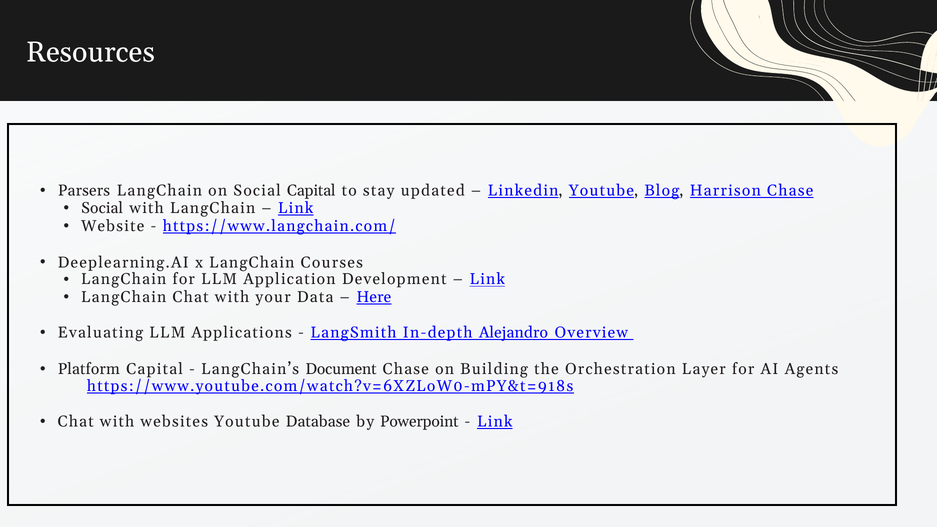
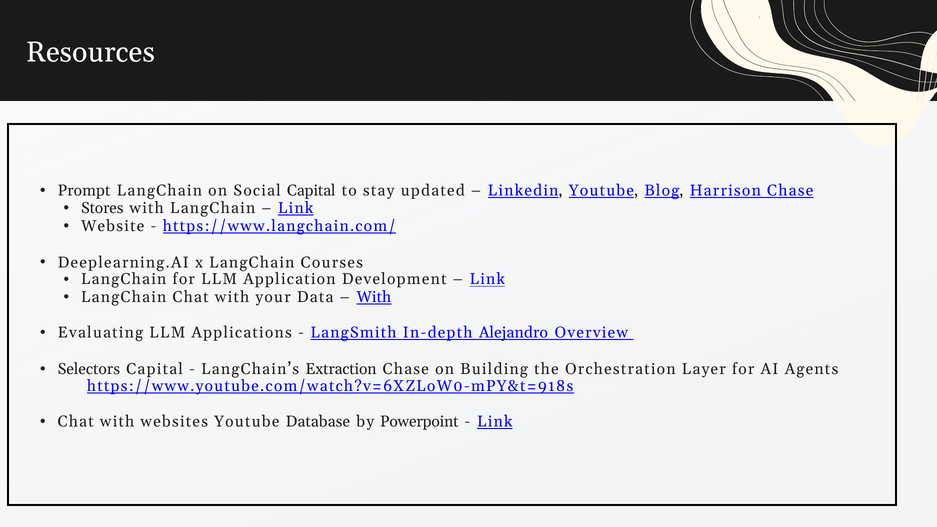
Parsers: Parsers -> Prompt
Social at (102, 208): Social -> Stores
Here at (374, 297): Here -> With
Platform: Platform -> Selectors
Document: Document -> Extraction
